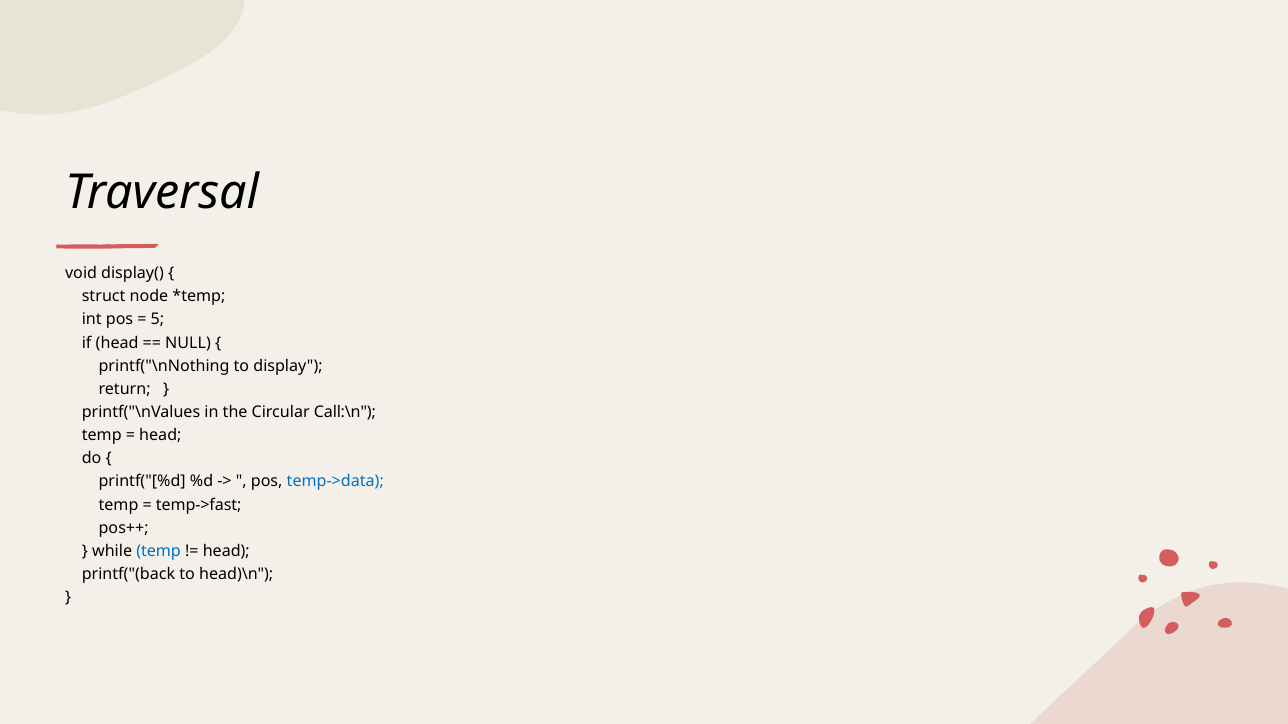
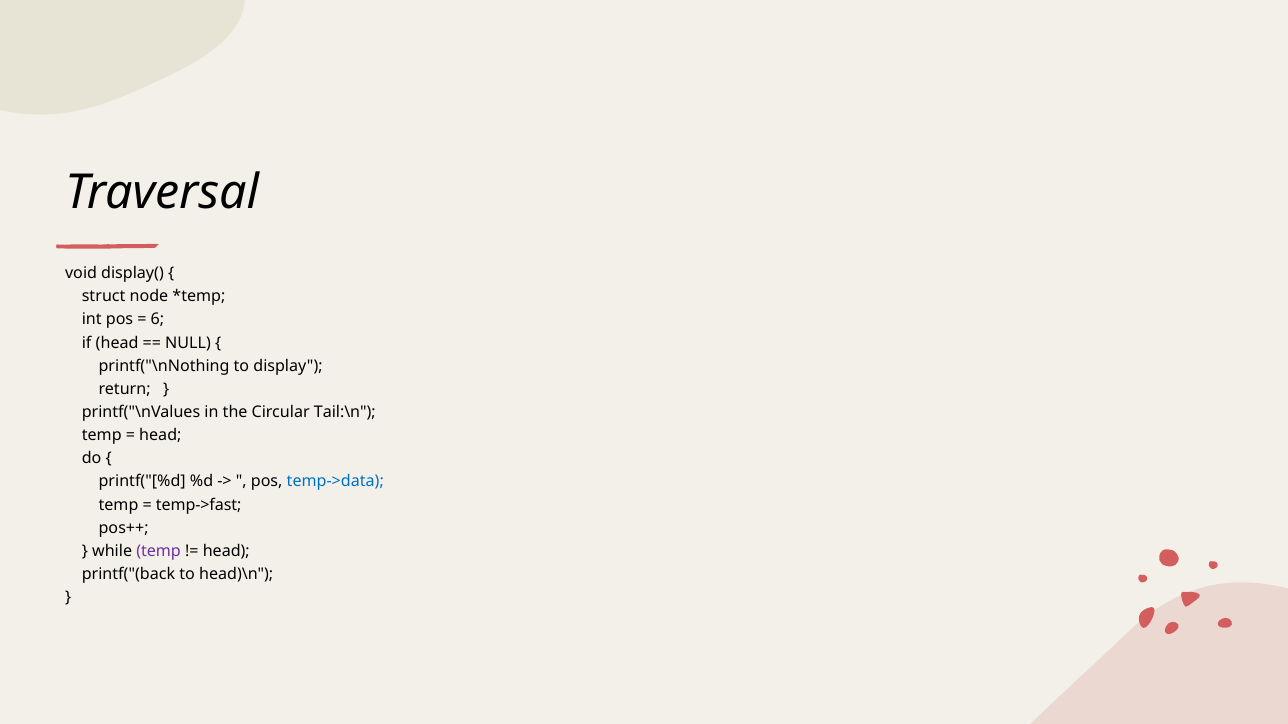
5: 5 -> 6
Call:\n: Call:\n -> Tail:\n
temp at (159, 551) colour: blue -> purple
